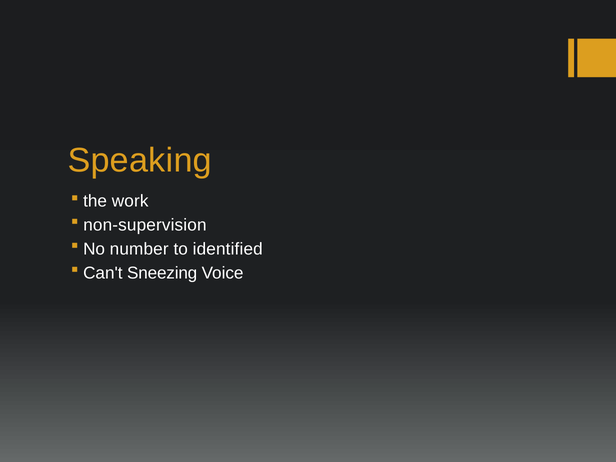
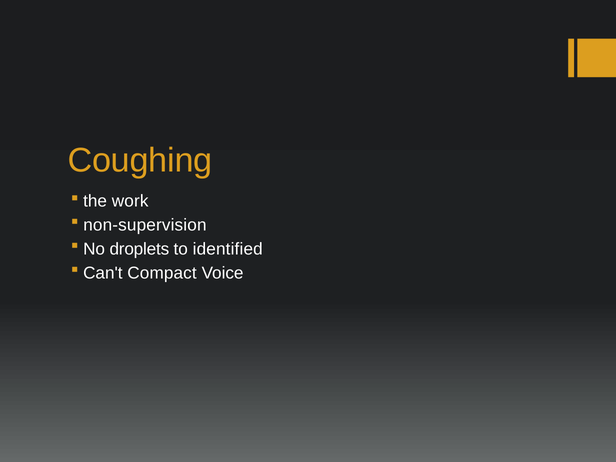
Speaking: Speaking -> Coughing
number: number -> droplets
Sneezing: Sneezing -> Compact
